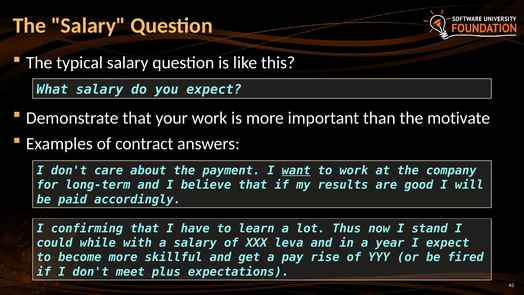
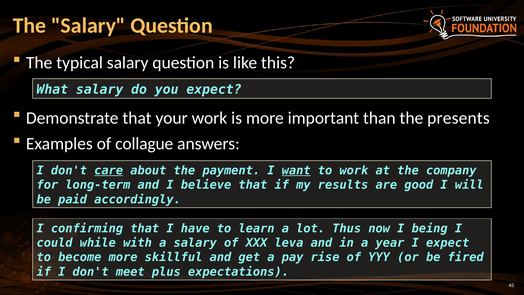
motivate: motivate -> presents
contract: contract -> collague
care underline: none -> present
stand: stand -> being
